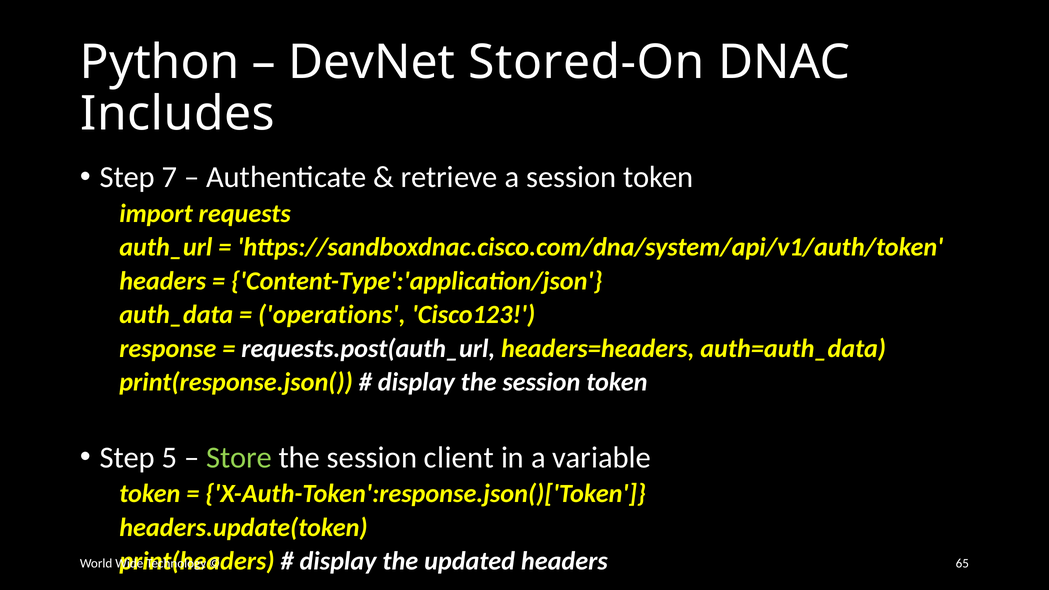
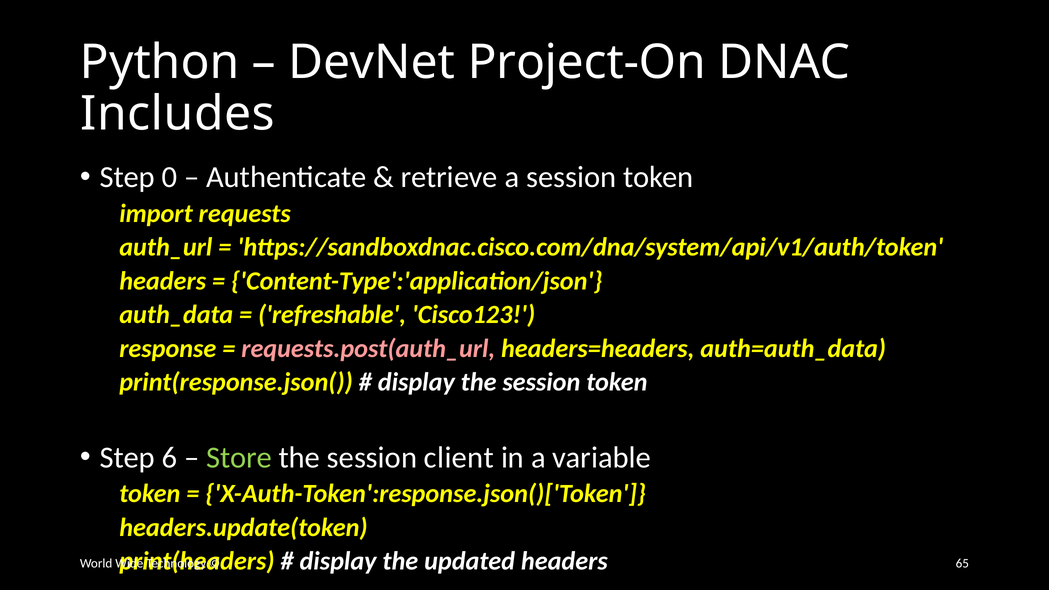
Stored-On: Stored-On -> Project-On
7: 7 -> 0
operations: operations -> refreshable
requests.post(auth_url colour: white -> pink
5: 5 -> 6
